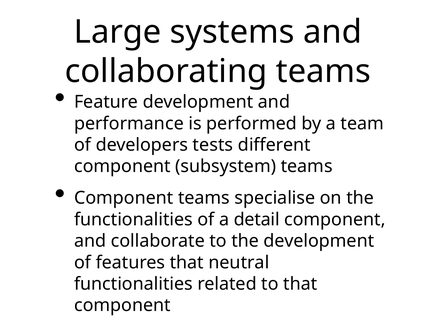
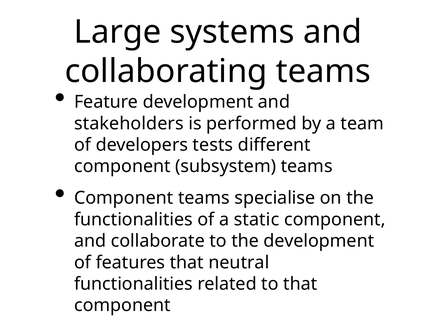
performance: performance -> stakeholders
detail: detail -> static
